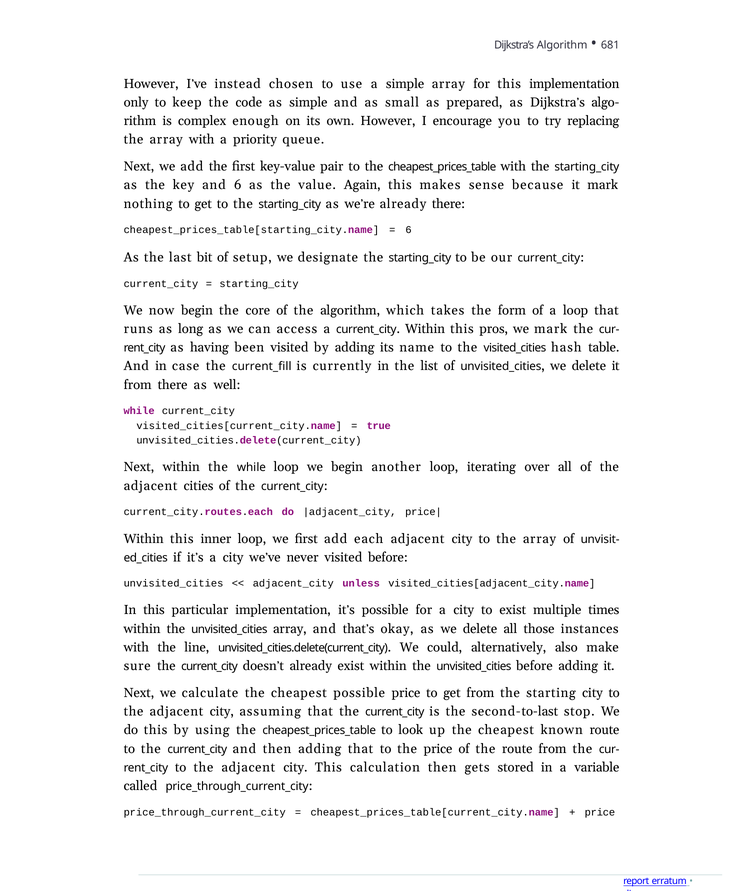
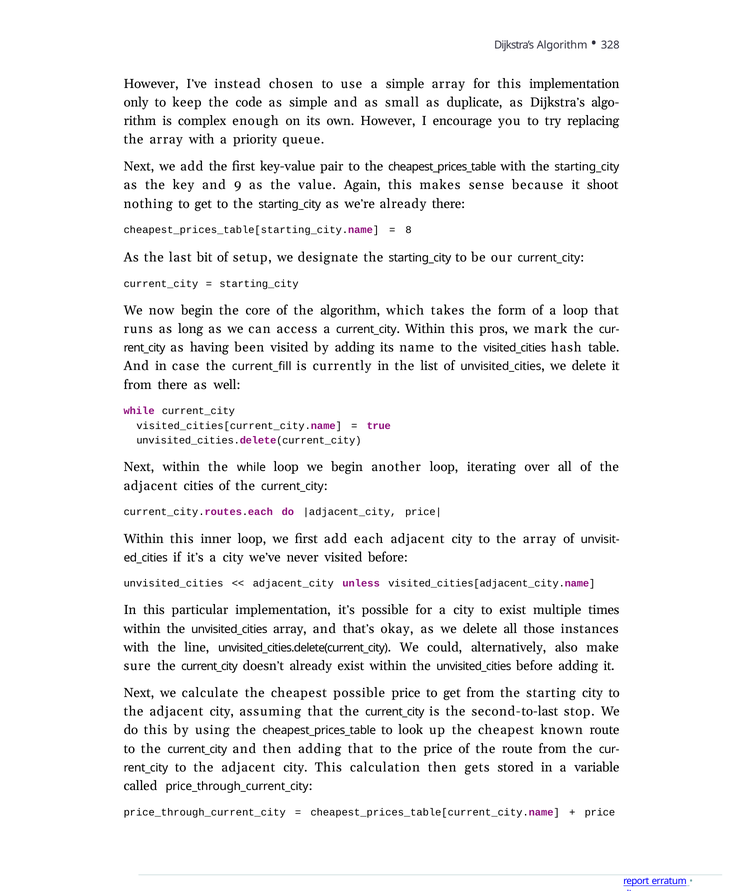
681: 681 -> 328
prepared: prepared -> duplicate
and 6: 6 -> 9
it mark: mark -> shoot
6 at (409, 230): 6 -> 8
